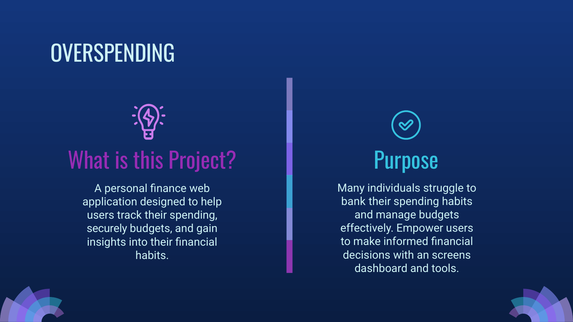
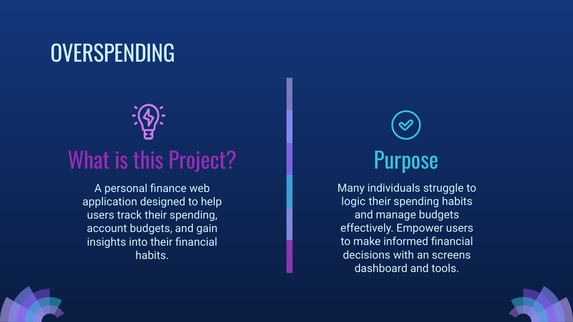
bank: bank -> logic
securely: securely -> account
